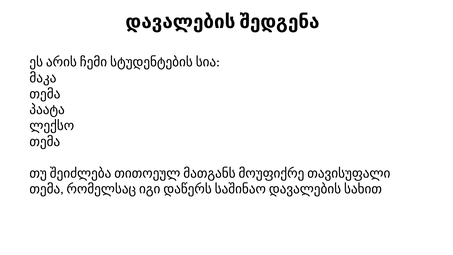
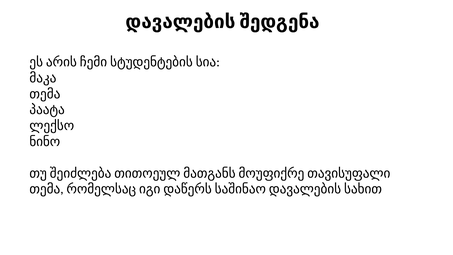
თემა at (45, 142): თემა -> ნინო
